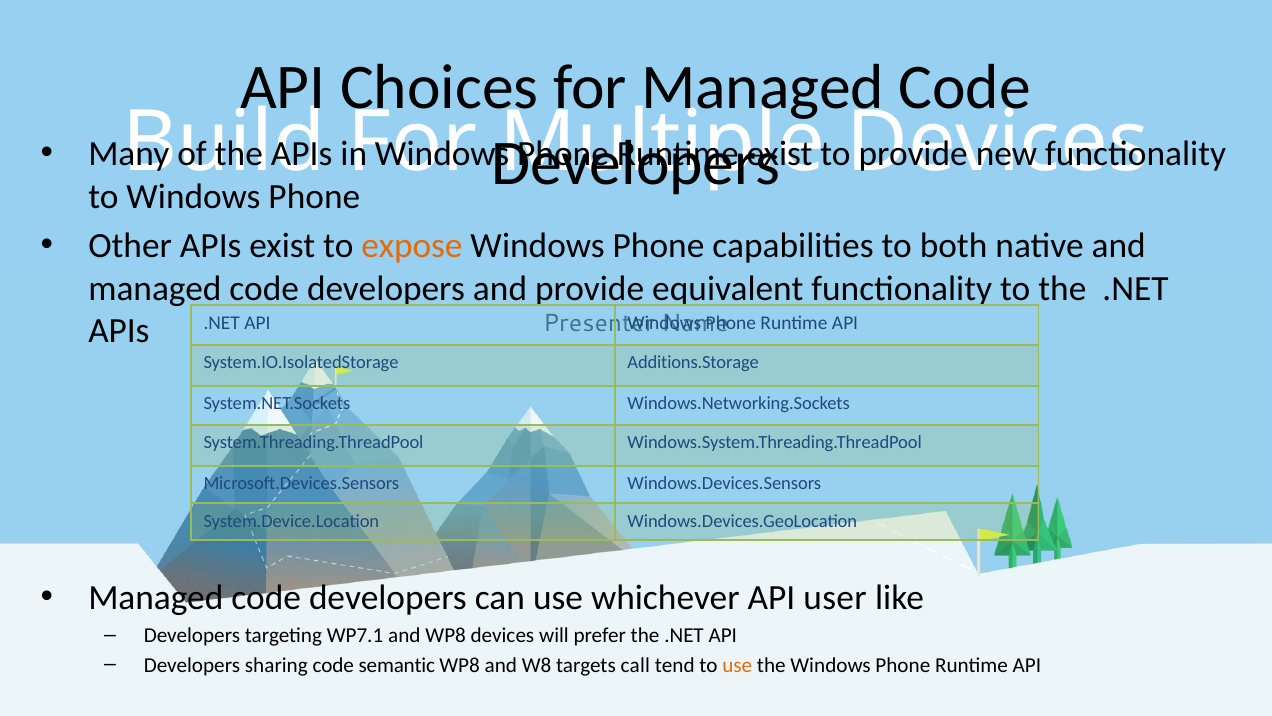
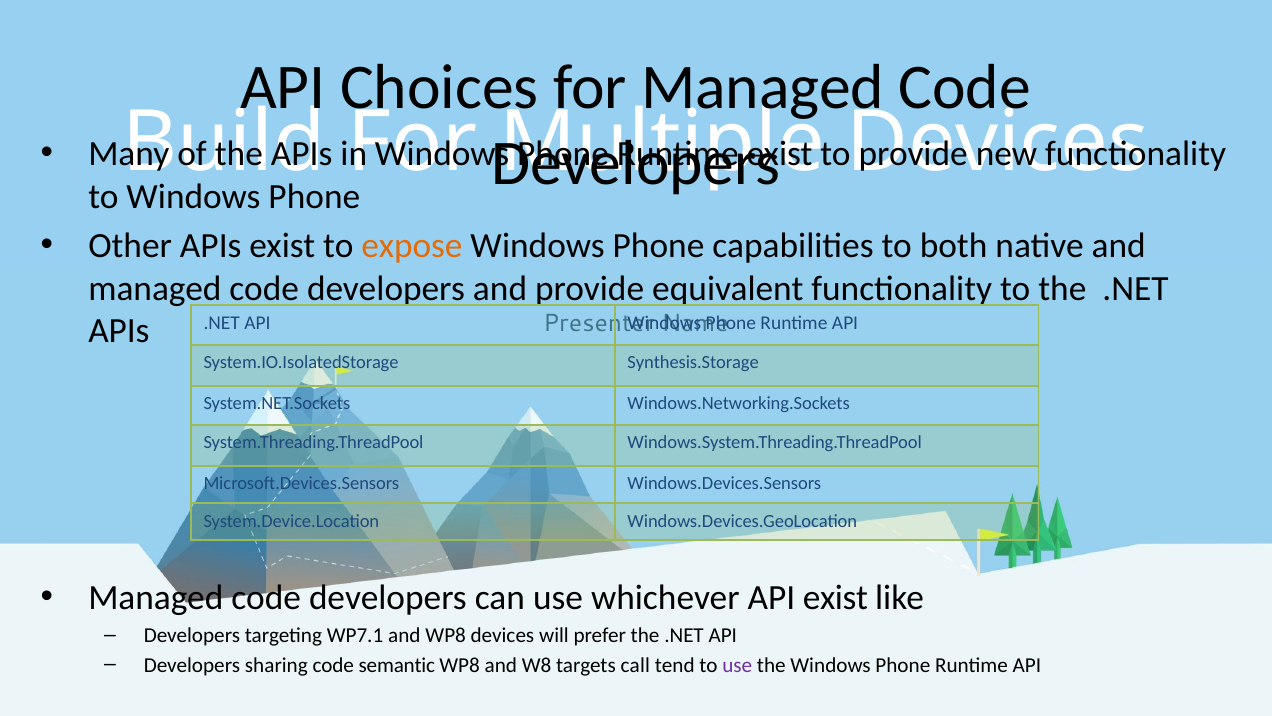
Additions.Storage: Additions.Storage -> Synthesis.Storage
API user: user -> exist
use at (737, 665) colour: orange -> purple
